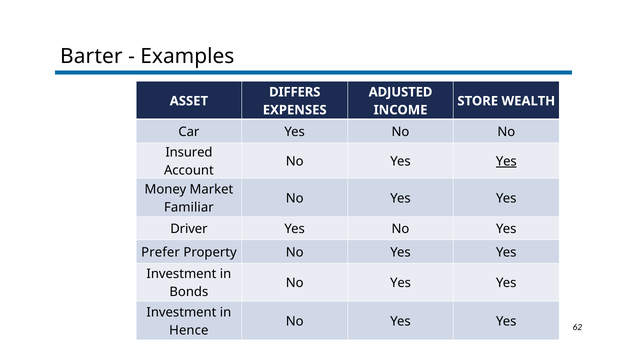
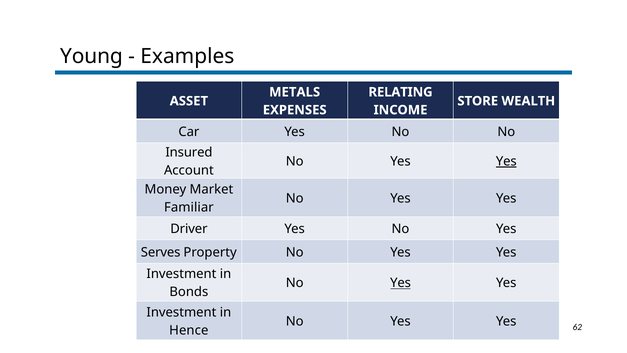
Barter: Barter -> Young
DIFFERS: DIFFERS -> METALS
ADJUSTED: ADJUSTED -> RELATING
Prefer: Prefer -> Serves
Yes at (401, 283) underline: none -> present
